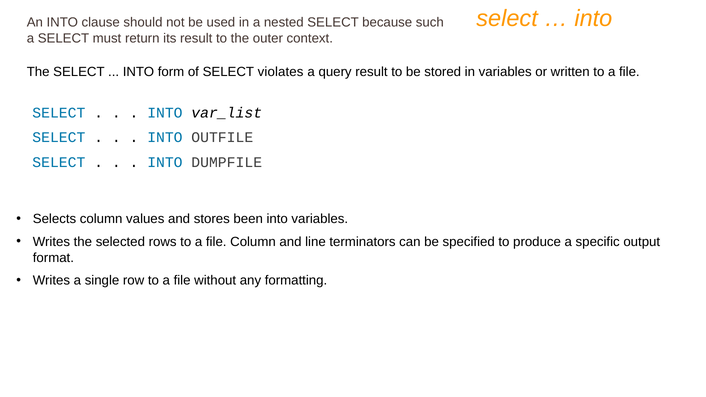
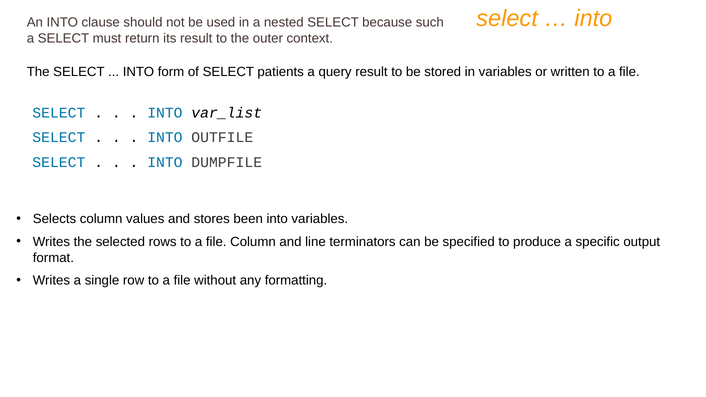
violates: violates -> patients
